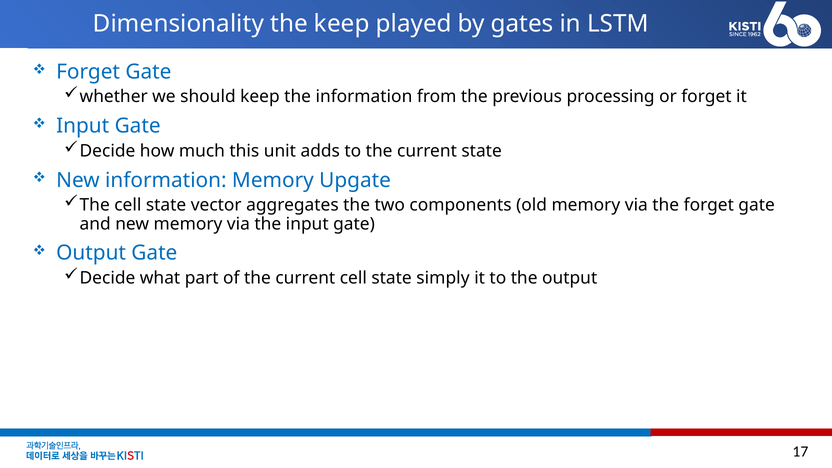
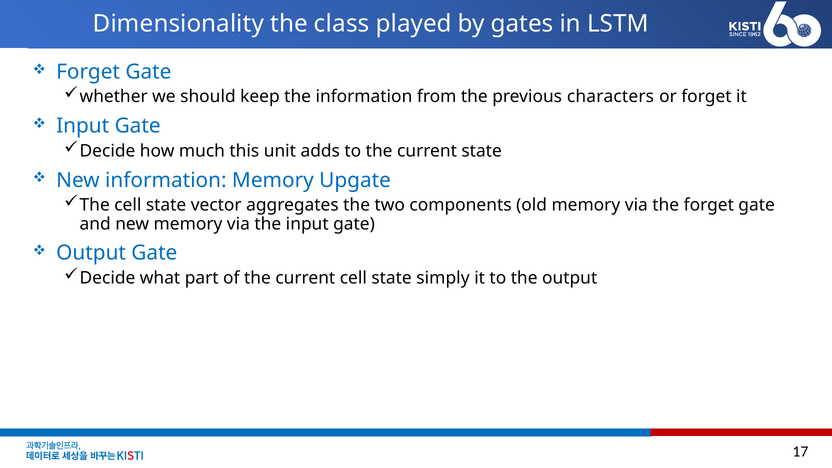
the keep: keep -> class
processing: processing -> characters
